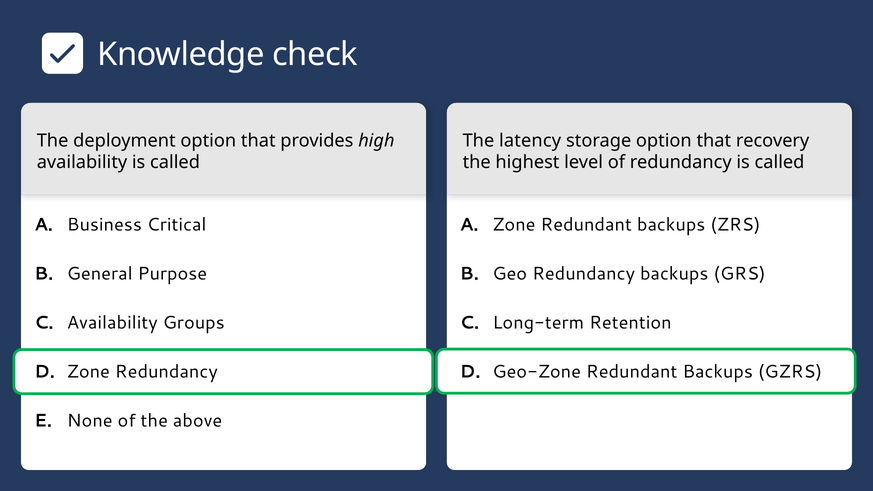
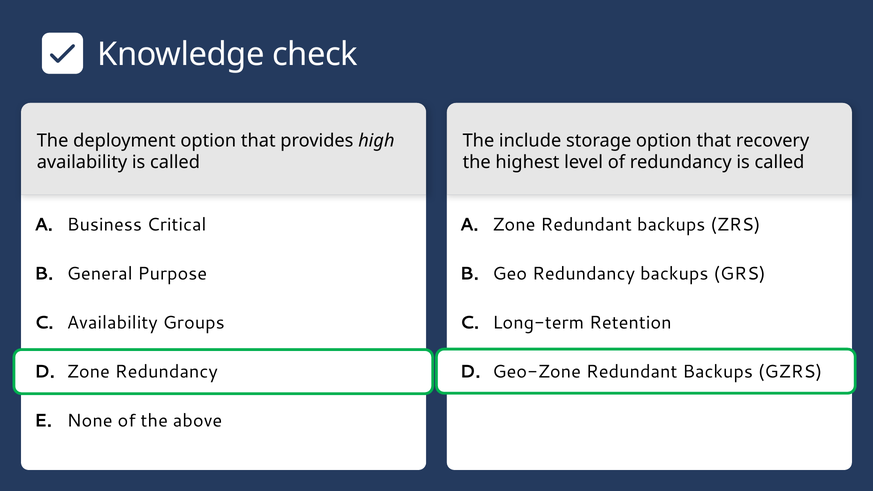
latency: latency -> include
